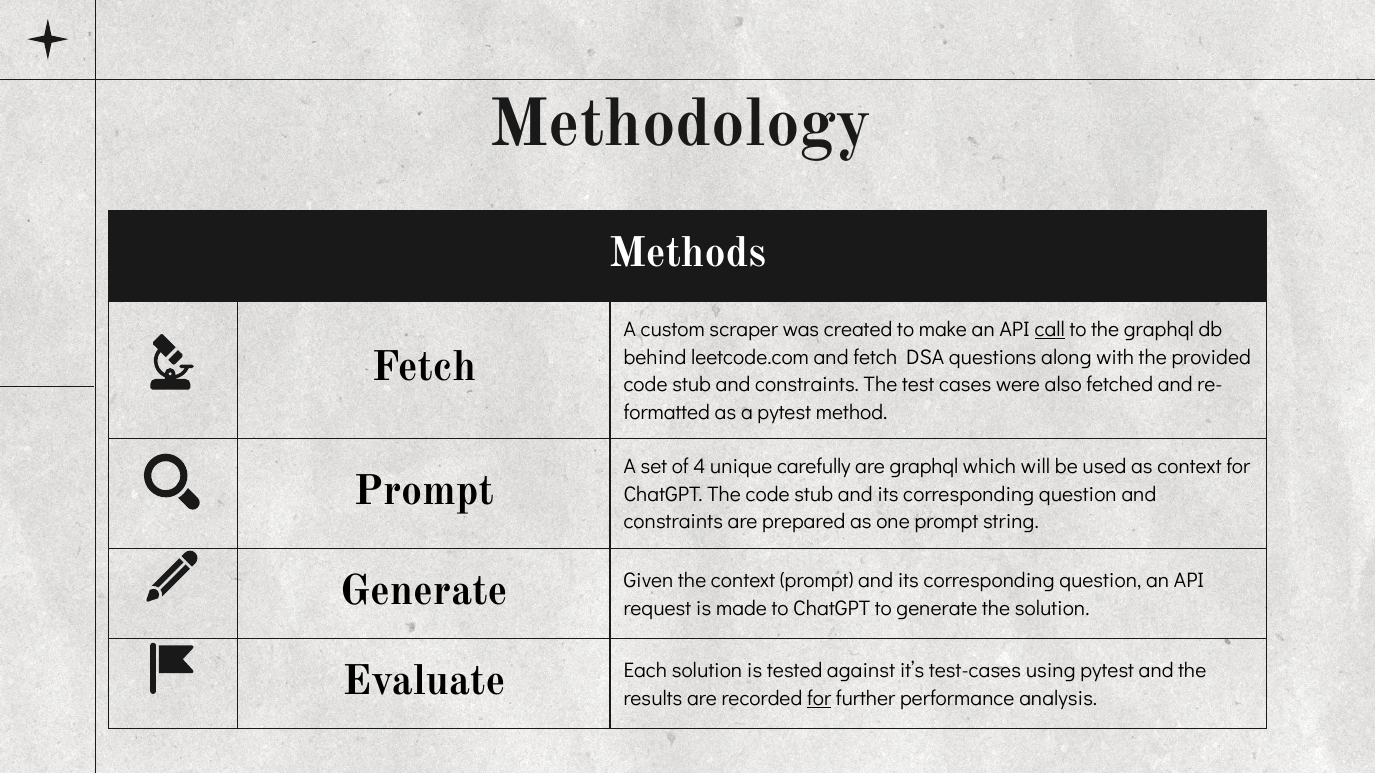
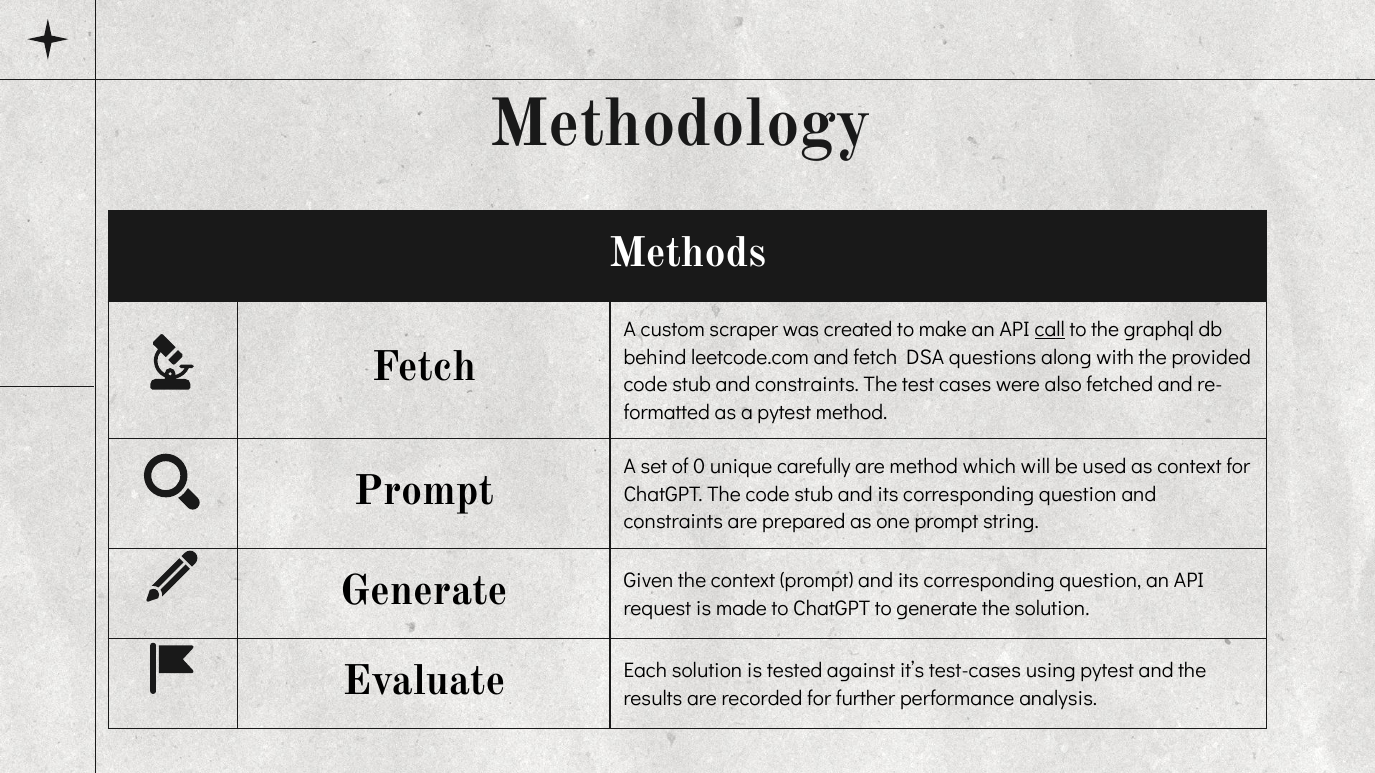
4: 4 -> 0
are graphql: graphql -> method
for at (819, 699) underline: present -> none
